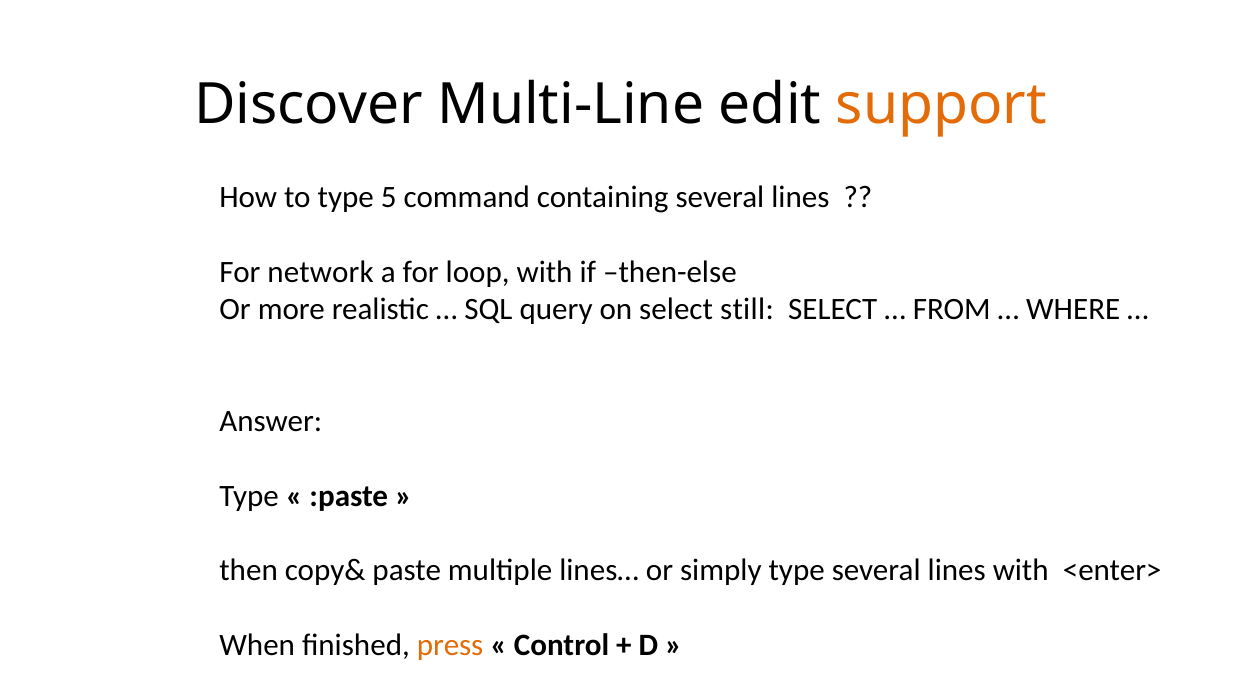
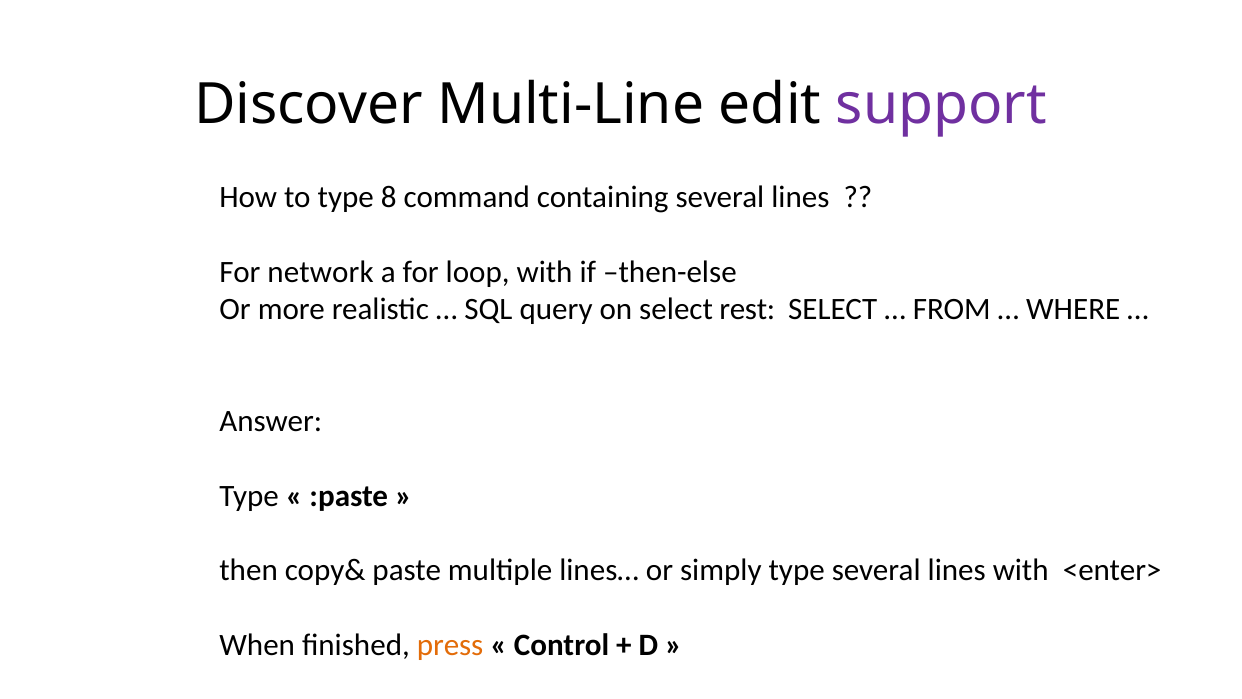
support colour: orange -> purple
5: 5 -> 8
still: still -> rest
